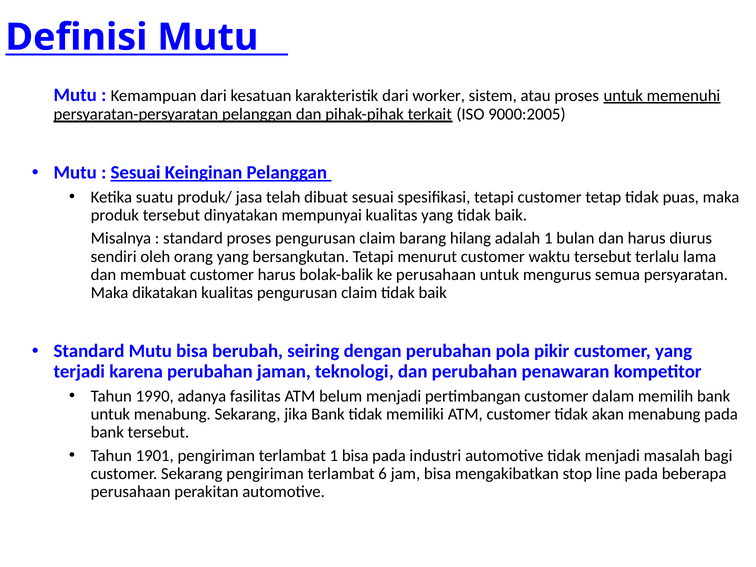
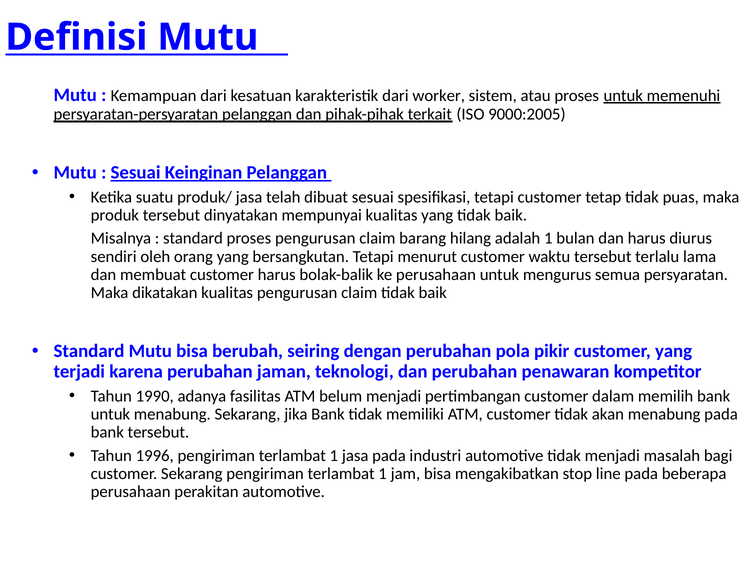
1901: 1901 -> 1996
1 bisa: bisa -> jasa
Sekarang pengiriman terlambat 6: 6 -> 1
